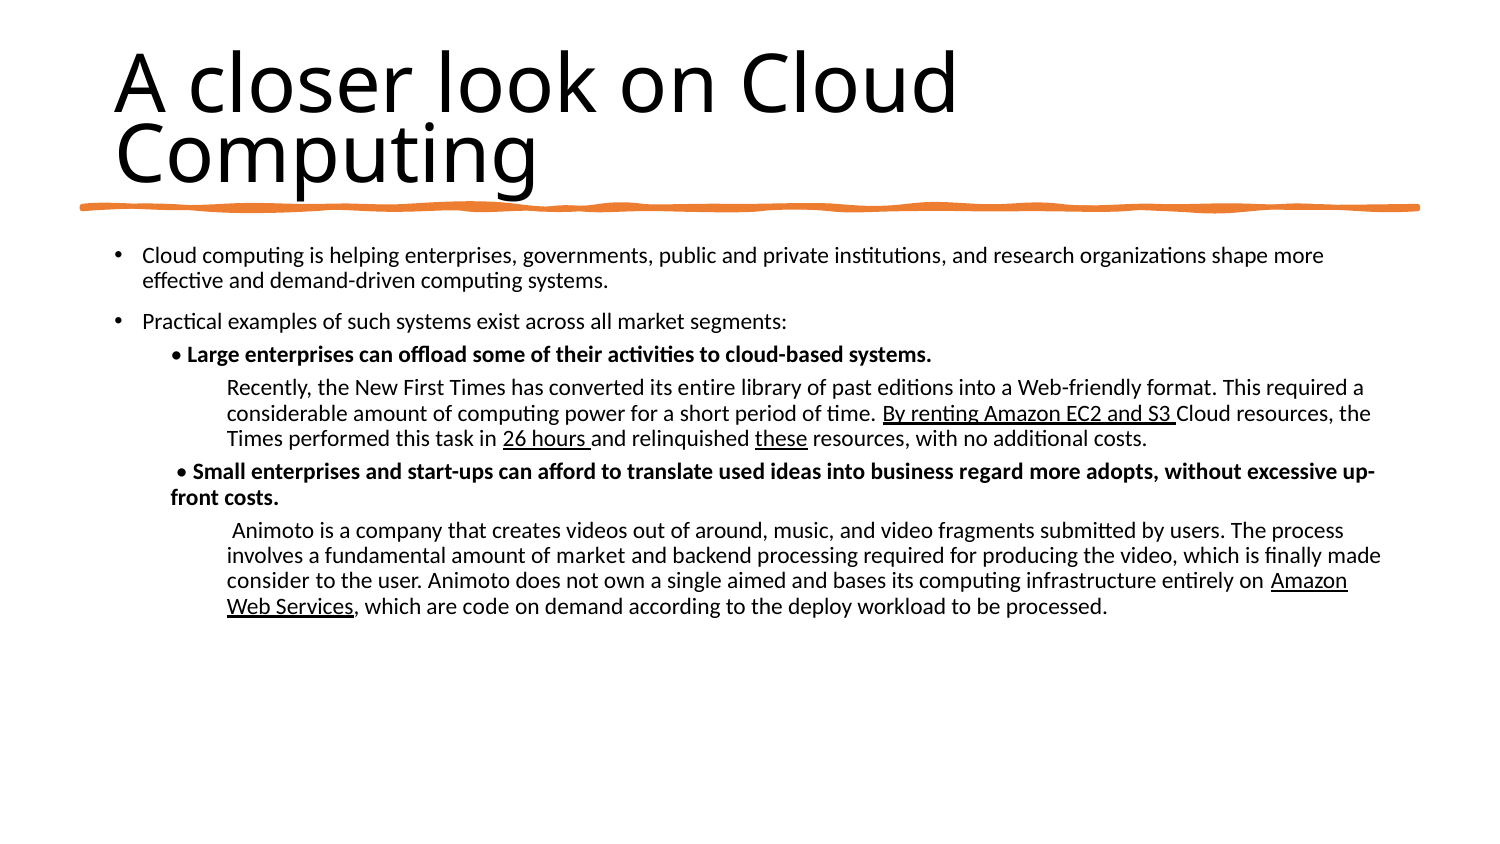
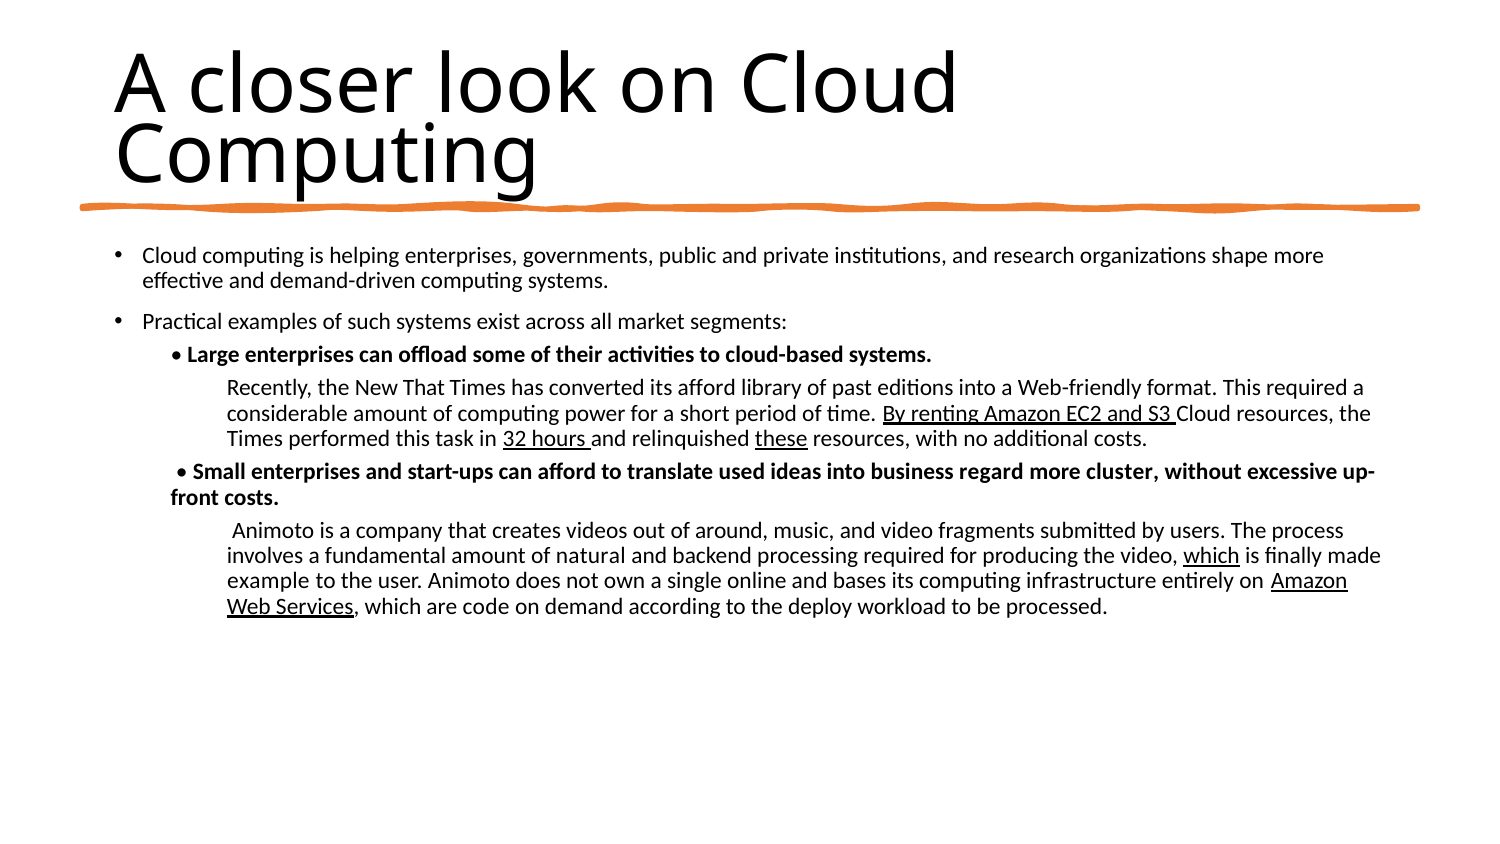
New First: First -> That
its entire: entire -> afford
26: 26 -> 32
adopts: adopts -> cluster
of market: market -> natural
which at (1212, 556) underline: none -> present
consider: consider -> example
aimed: aimed -> online
